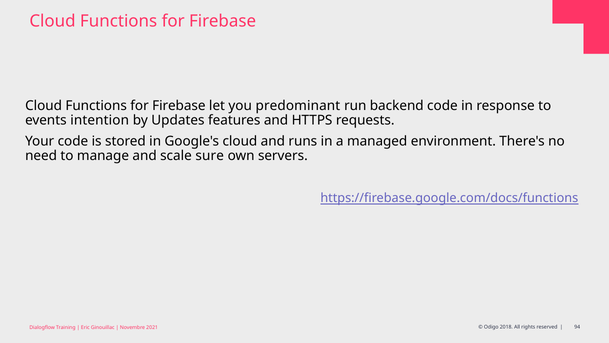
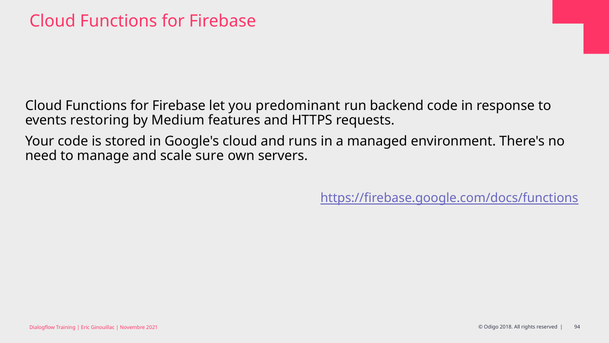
intention: intention -> restoring
Updates: Updates -> Medium
